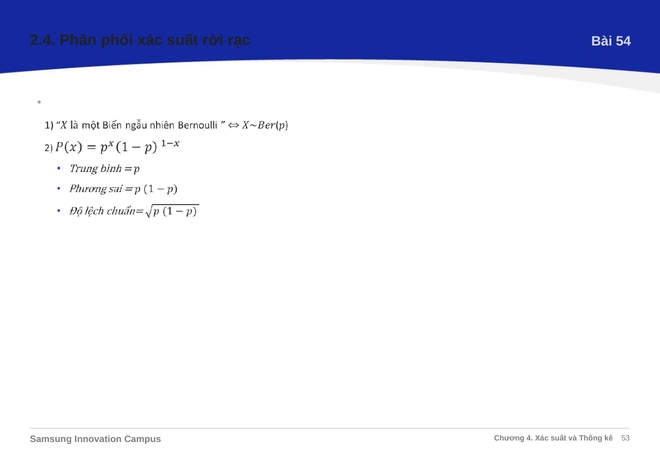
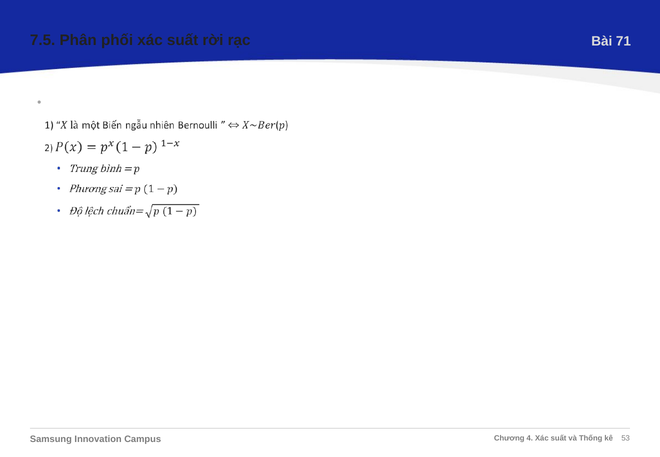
2.4: 2.4 -> 7.5
54: 54 -> 71
